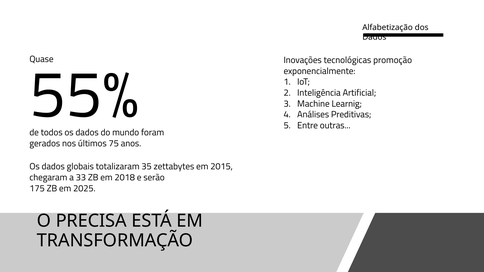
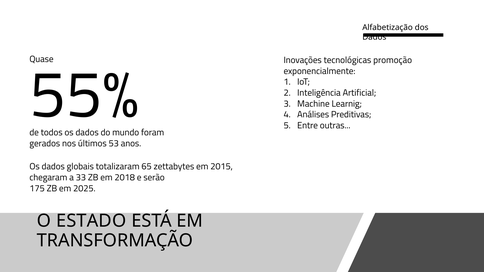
75: 75 -> 53
35: 35 -> 65
PRECISA: PRECISA -> ESTADO
